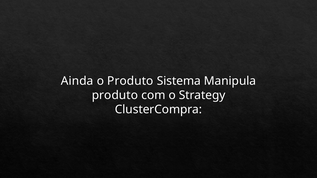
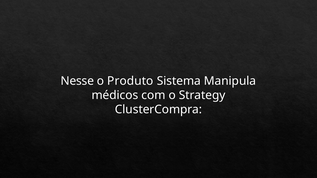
Ainda: Ainda -> Nesse
produto at (115, 95): produto -> médicos
